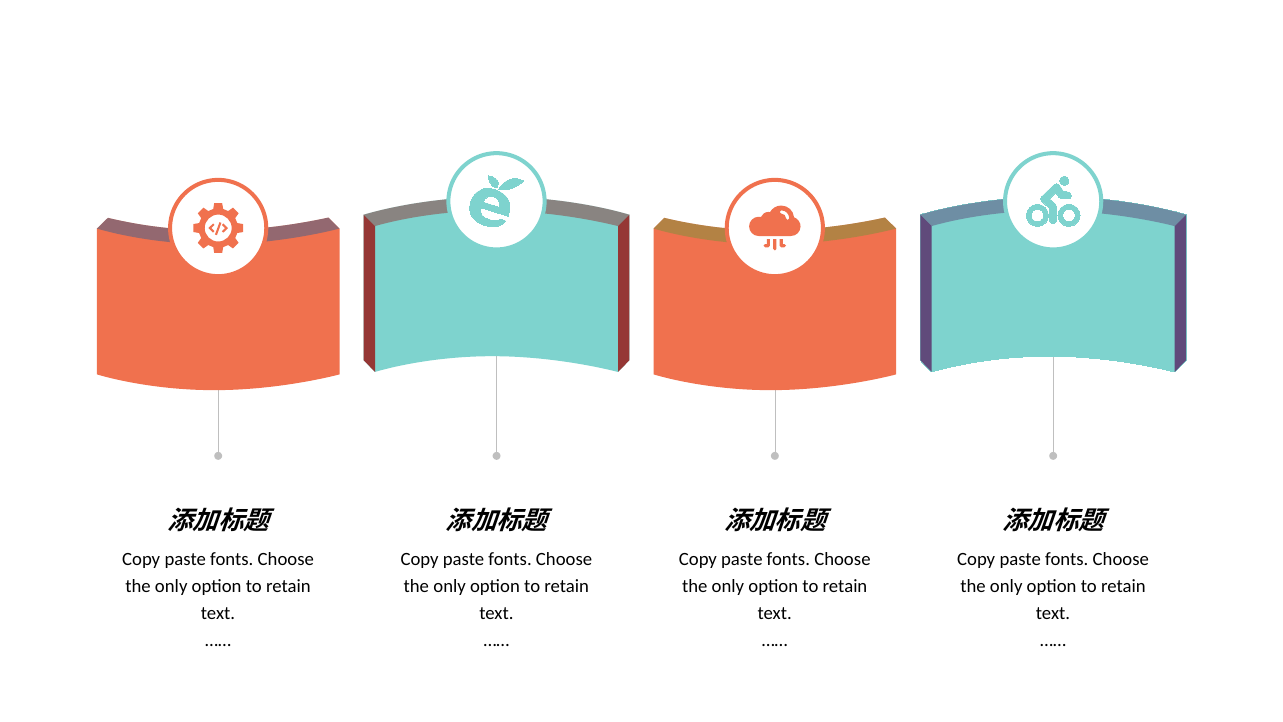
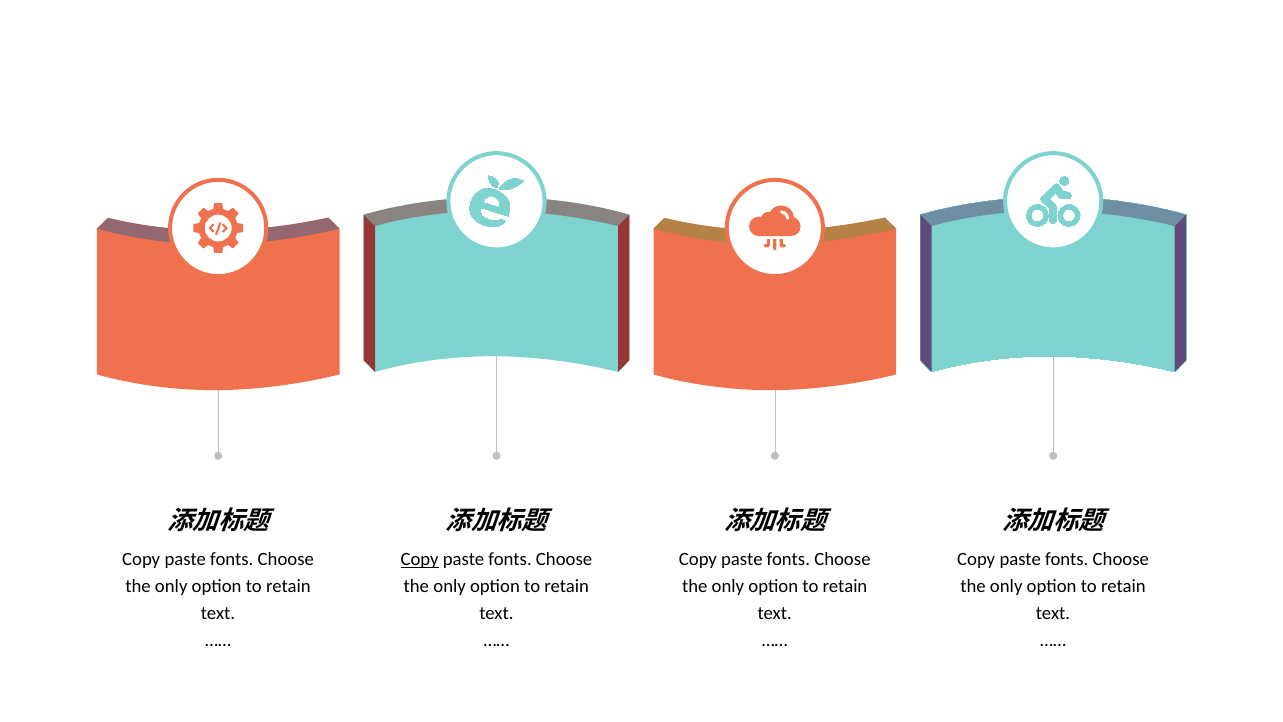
Copy at (420, 559) underline: none -> present
